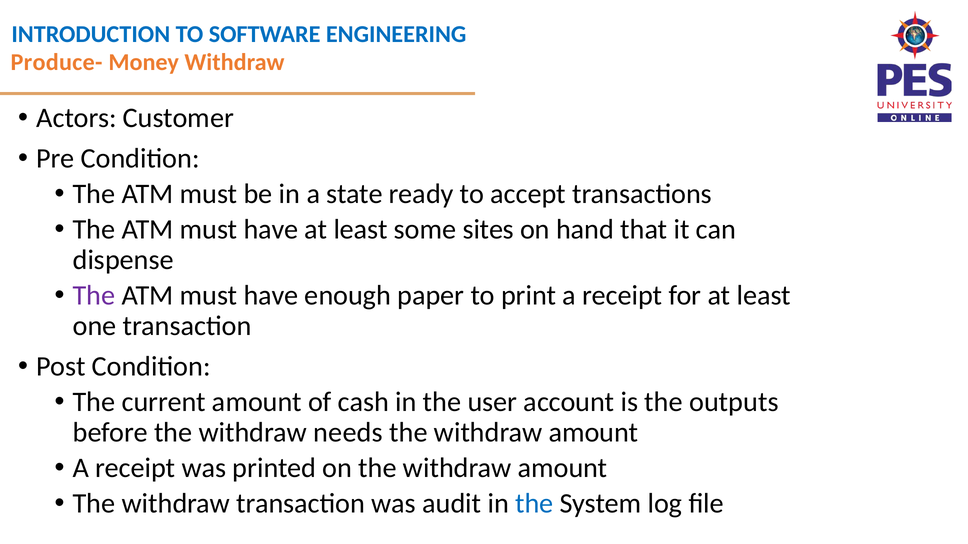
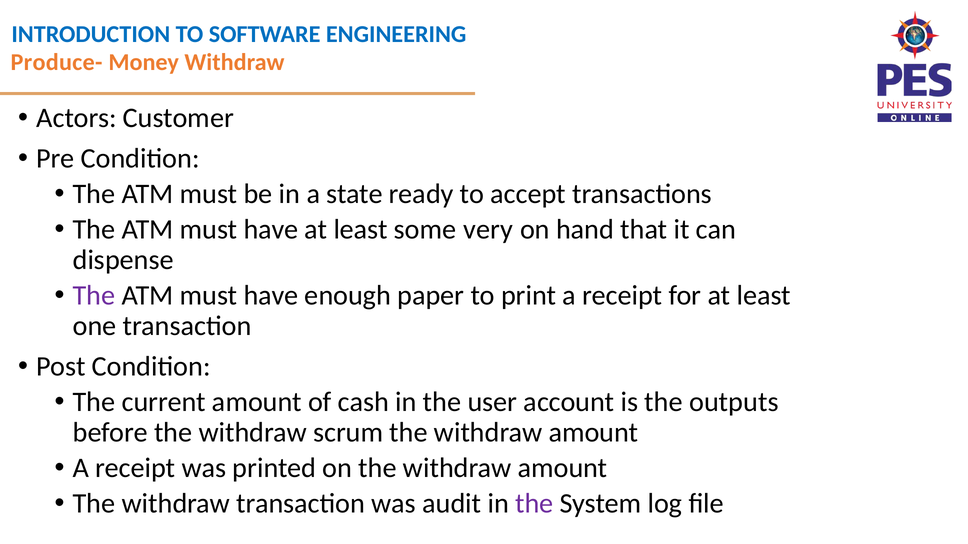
sites: sites -> very
needs: needs -> scrum
the at (534, 504) colour: blue -> purple
